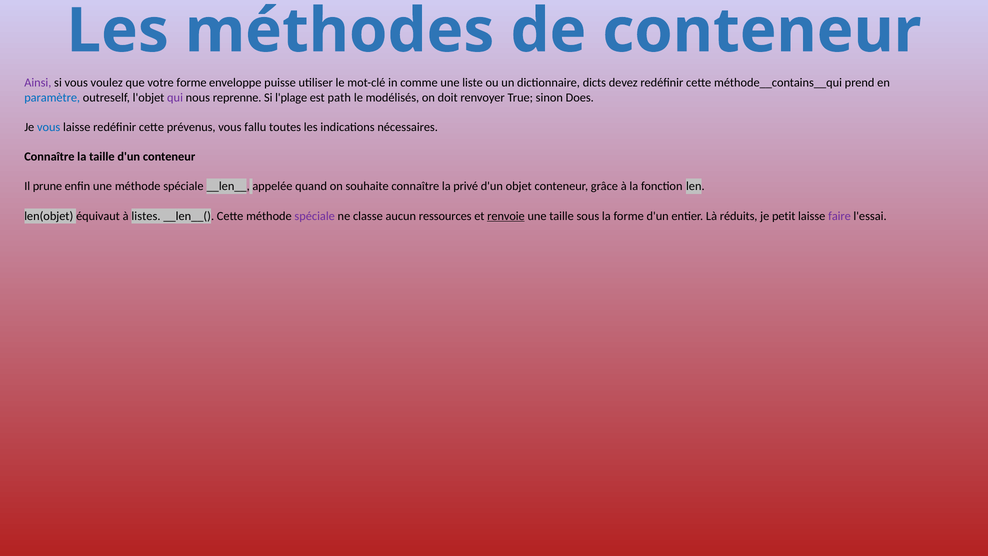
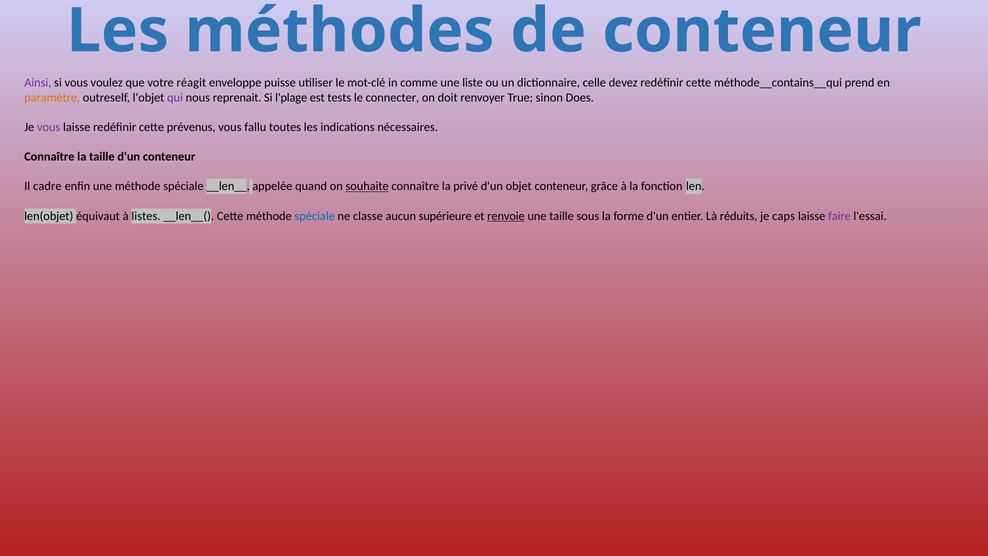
votre forme: forme -> réagit
dicts: dicts -> celle
paramètre colour: blue -> orange
reprenne: reprenne -> reprenait
path: path -> tests
modélisés: modélisés -> connecter
vous at (49, 127) colour: blue -> purple
prune: prune -> cadre
souhaite underline: none -> present
spéciale at (315, 216) colour: purple -> blue
ressources: ressources -> supérieure
petit: petit -> caps
